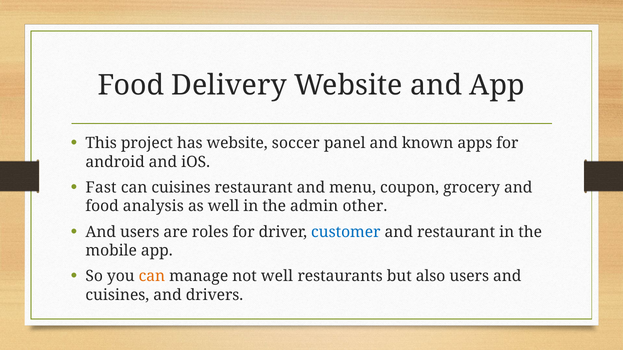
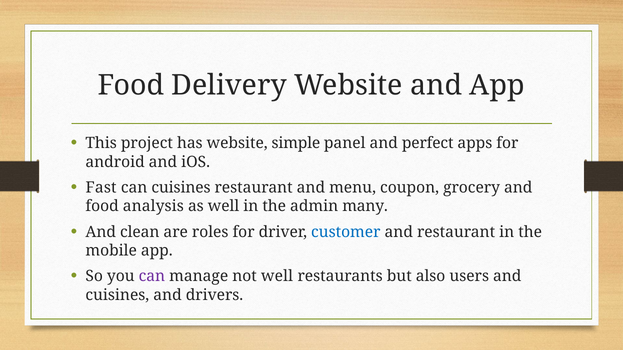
soccer: soccer -> simple
known: known -> perfect
other: other -> many
And users: users -> clean
can at (152, 277) colour: orange -> purple
